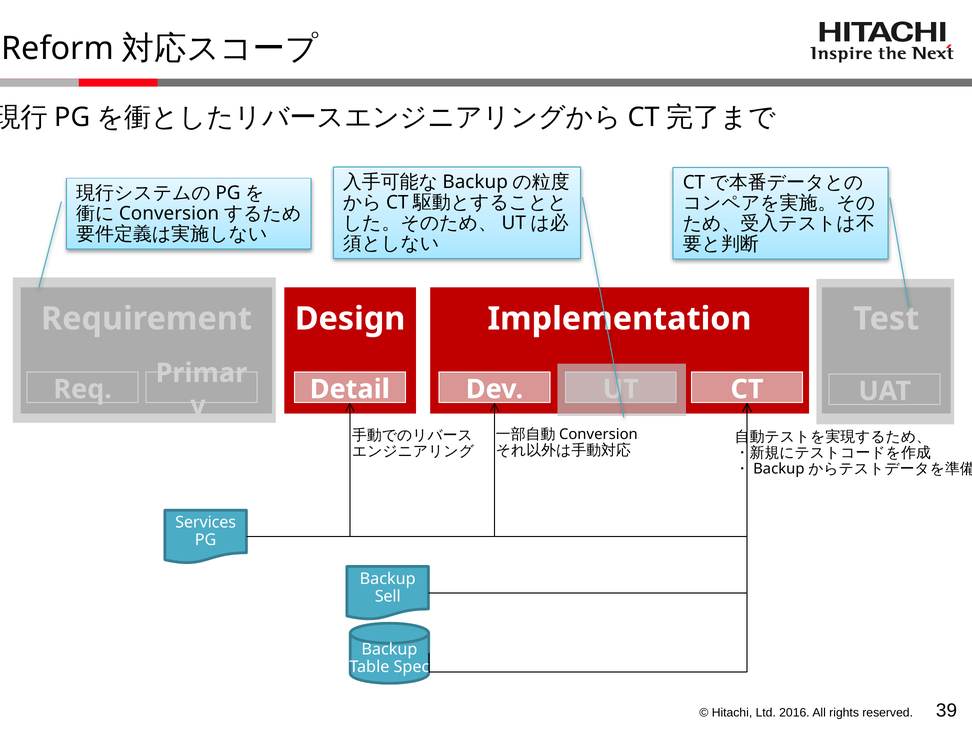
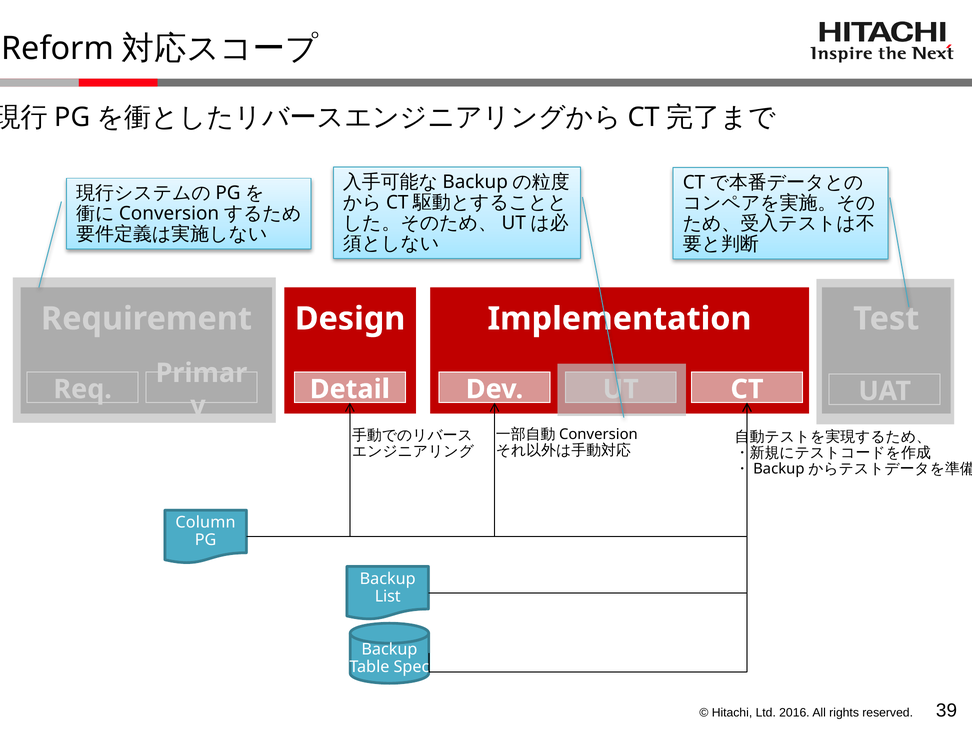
Services: Services -> Column
Sell: Sell -> List
